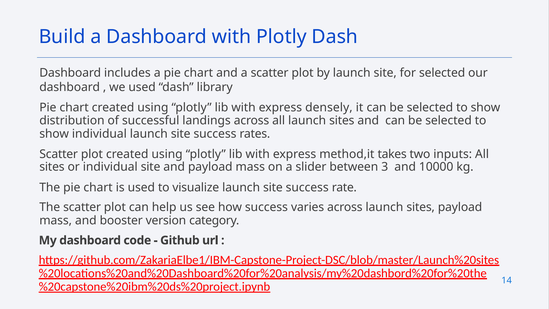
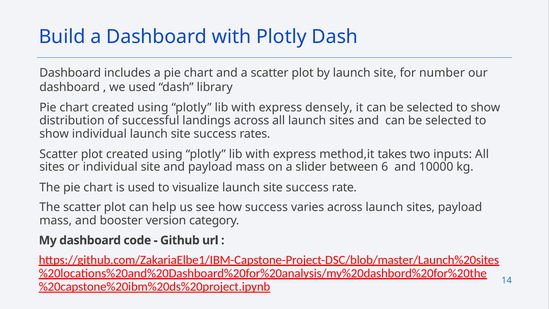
for selected: selected -> number
3: 3 -> 6
